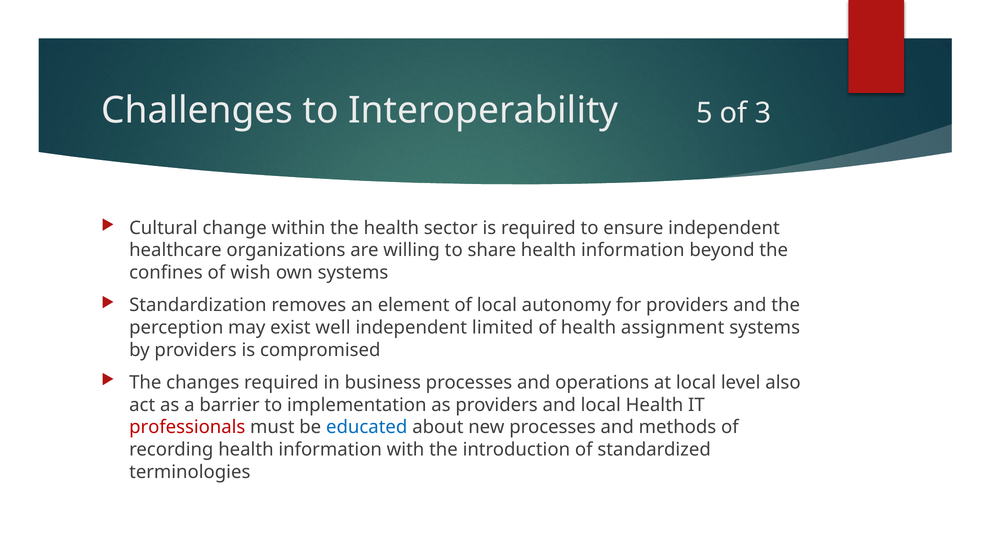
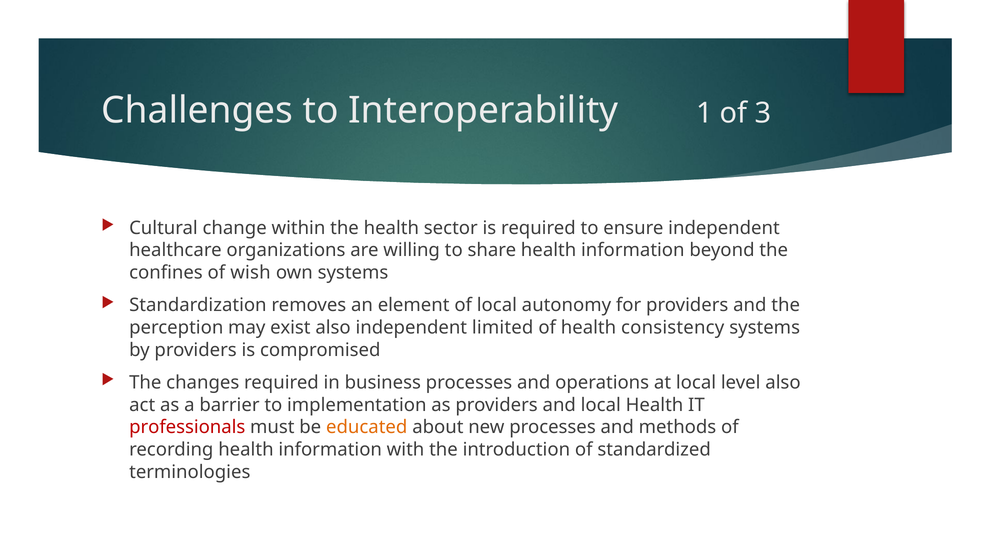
5: 5 -> 1
exist well: well -> also
assignment: assignment -> consistency
educated colour: blue -> orange
